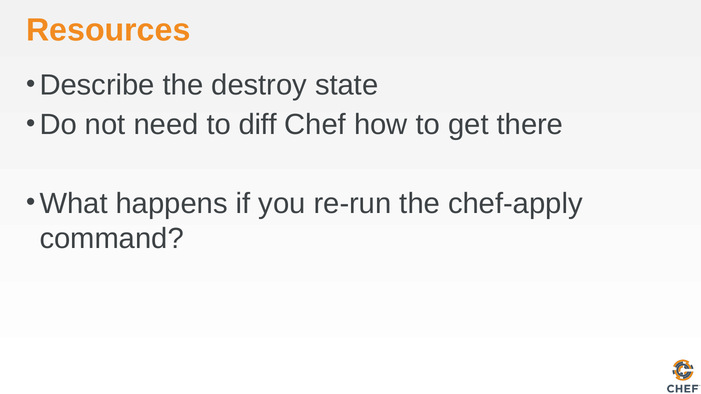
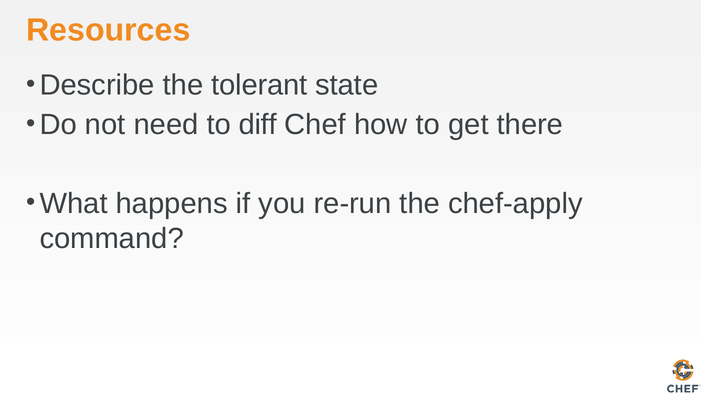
destroy: destroy -> tolerant
